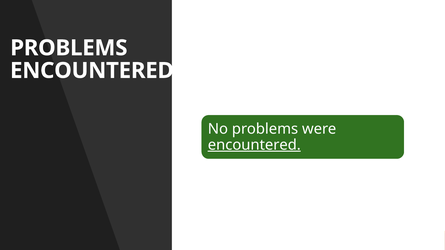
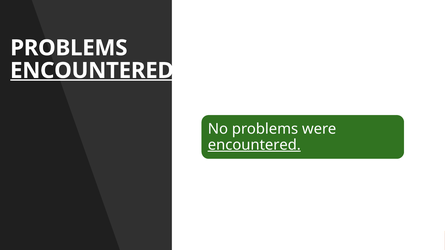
ENCOUNTERED at (92, 71) underline: none -> present
